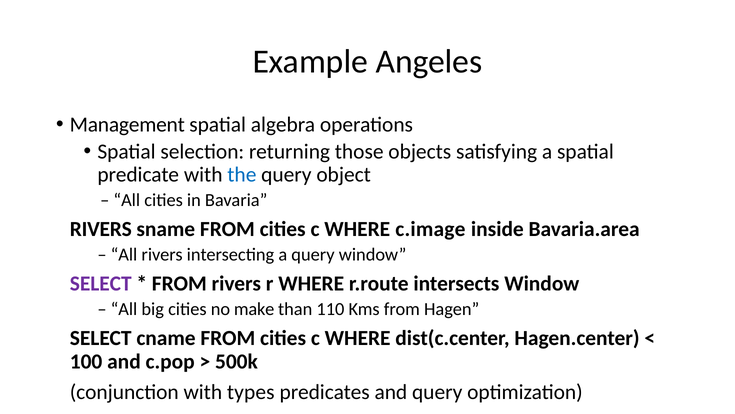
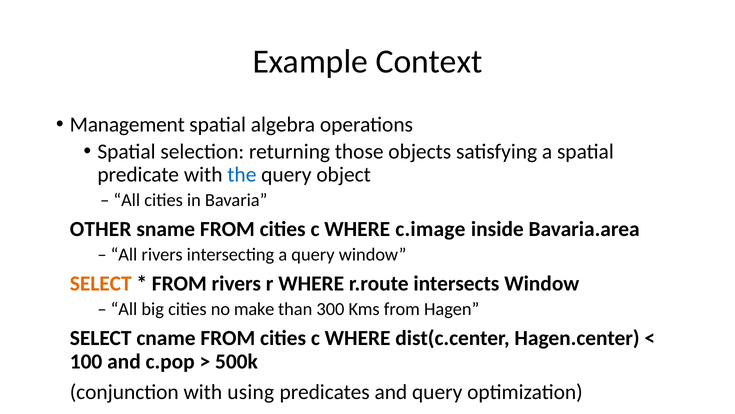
Angeles: Angeles -> Context
RIVERS at (101, 229): RIVERS -> OTHER
SELECT at (101, 283) colour: purple -> orange
110: 110 -> 300
types: types -> using
